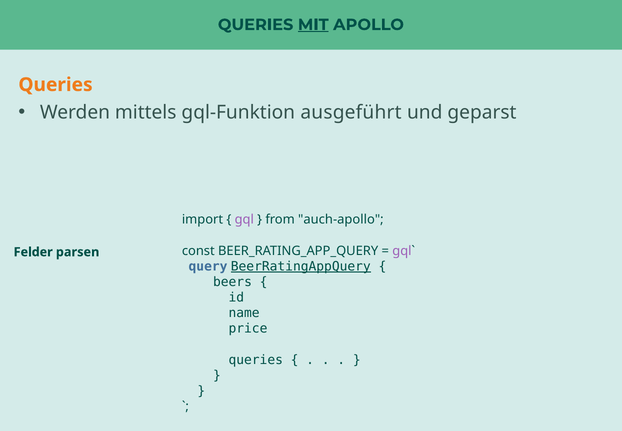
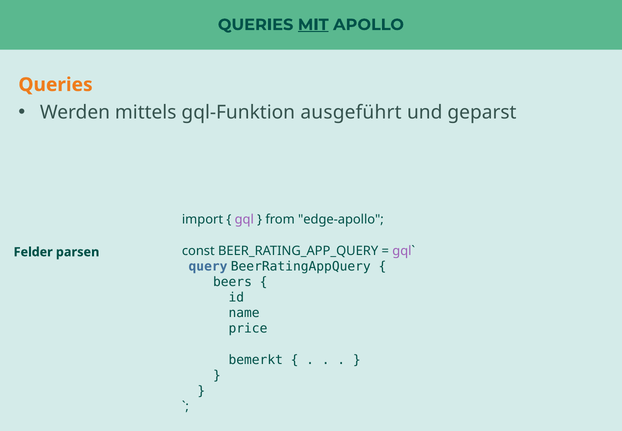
auch-apollo: auch-apollo -> edge-apollo
BeerRatingAppQuery underline: present -> none
queries at (256, 359): queries -> bemerkt
